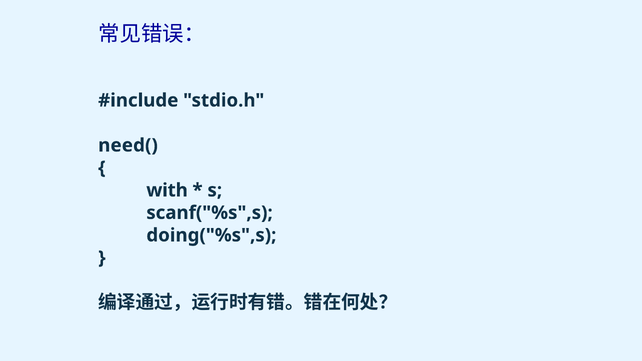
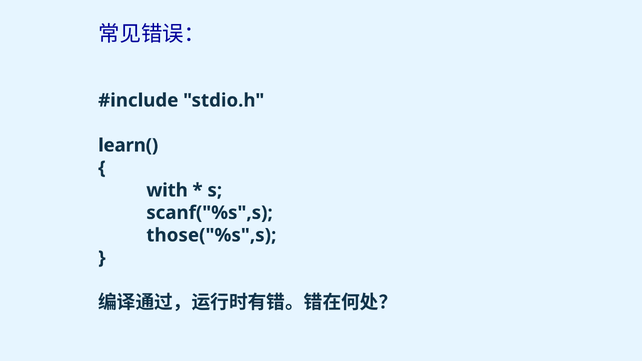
need(: need( -> learn(
doing("%s",s: doing("%s",s -> those("%s",s
